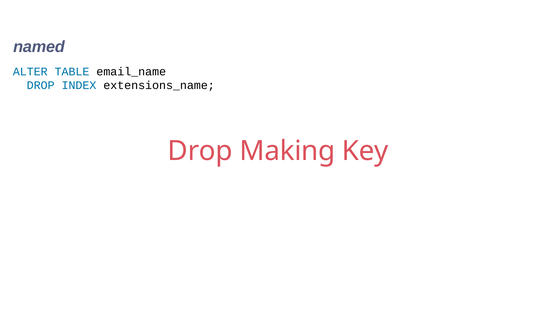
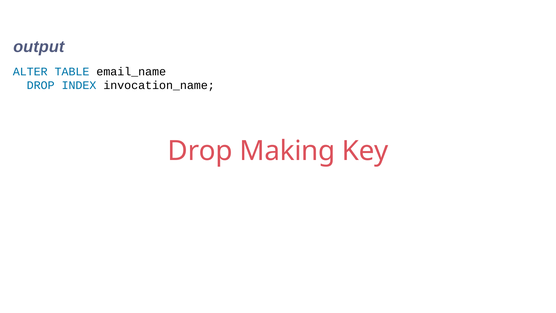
named: named -> output
extensions_name: extensions_name -> invocation_name
